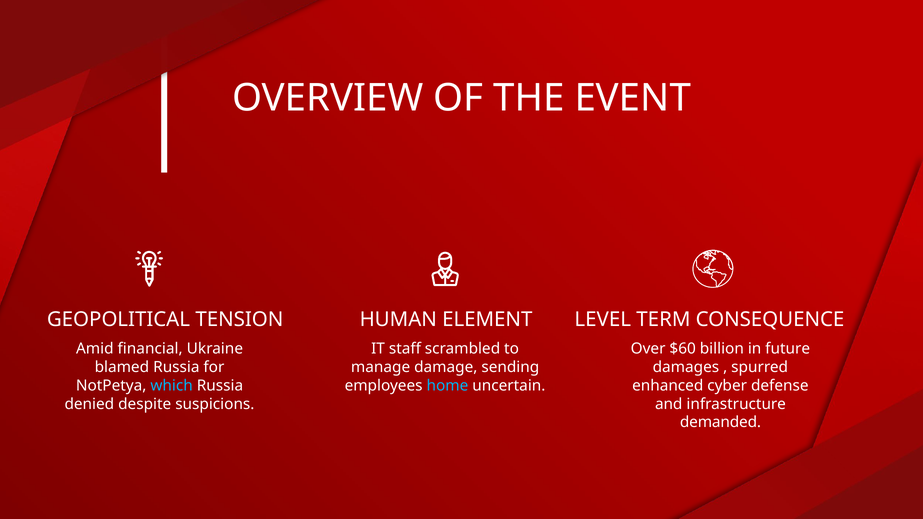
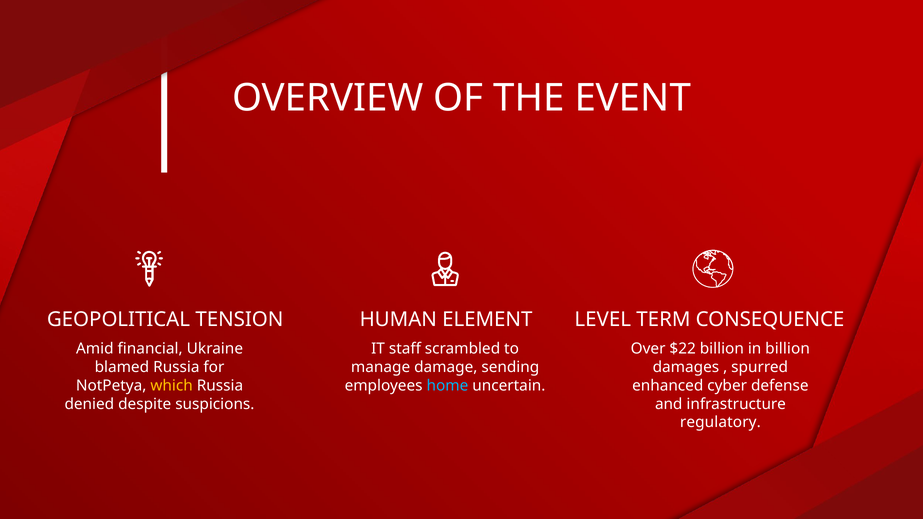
$60: $60 -> $22
in future: future -> billion
which colour: light blue -> yellow
demanded: demanded -> regulatory
